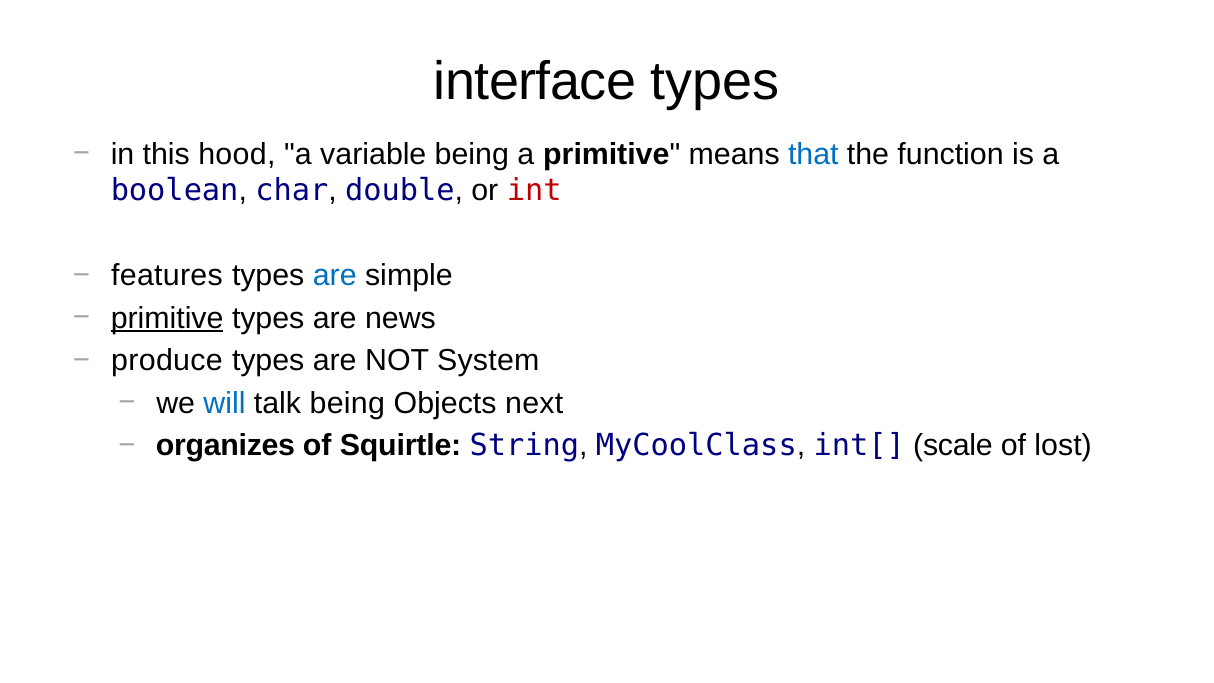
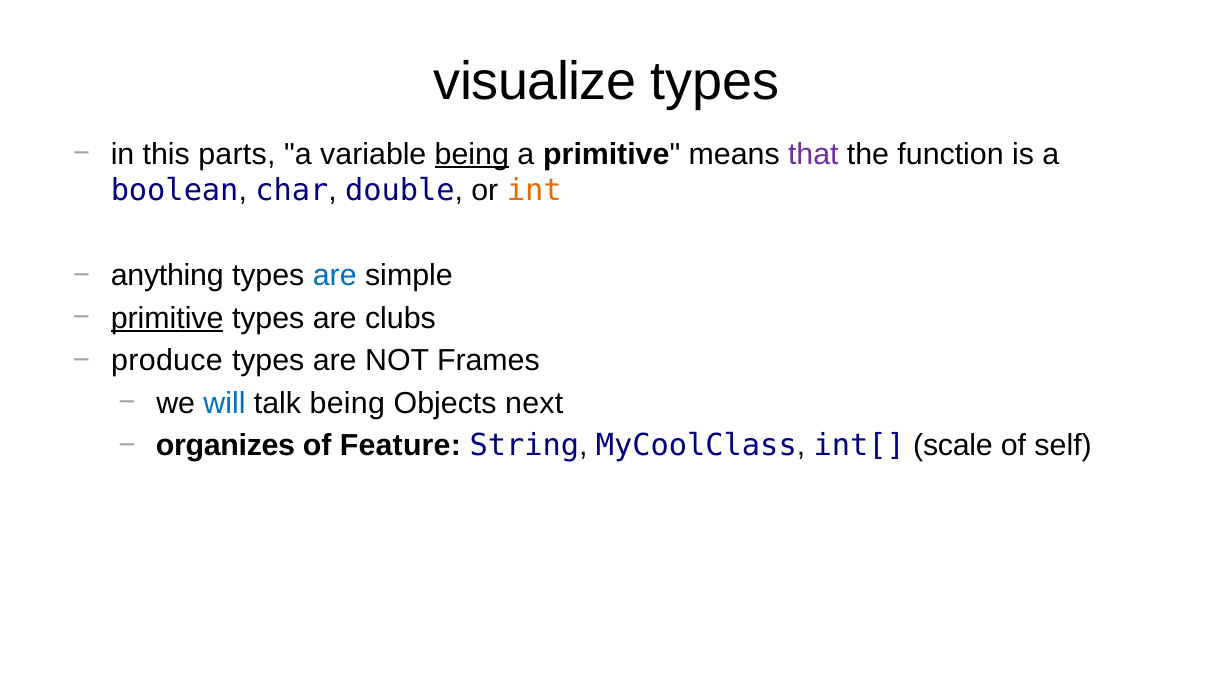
interface: interface -> visualize
hood: hood -> parts
being at (472, 154) underline: none -> present
that colour: blue -> purple
int colour: red -> orange
features: features -> anything
news: news -> clubs
System: System -> Frames
Squirtle: Squirtle -> Feature
lost: lost -> self
